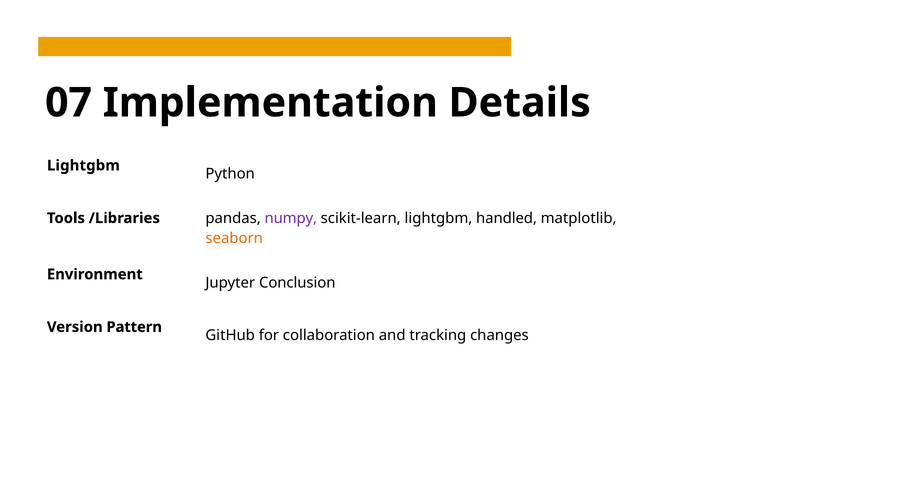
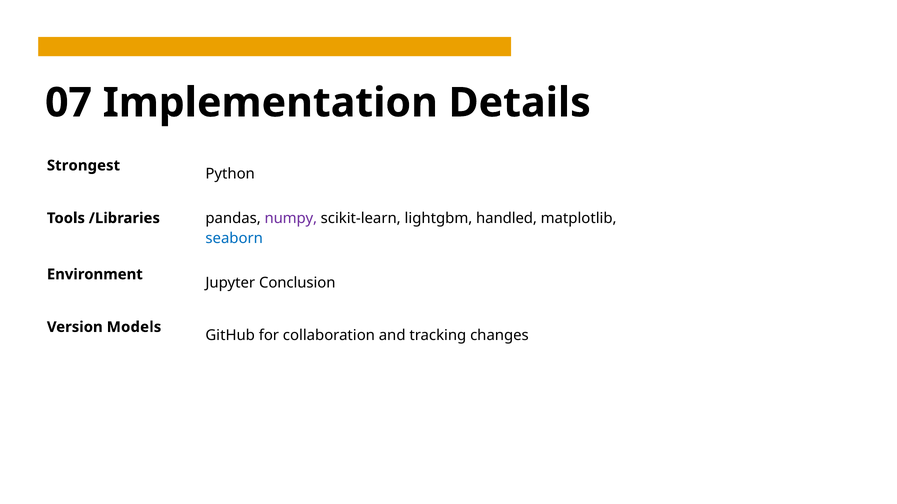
Lightgbm at (83, 166): Lightgbm -> Strongest
seaborn colour: orange -> blue
Pattern: Pattern -> Models
